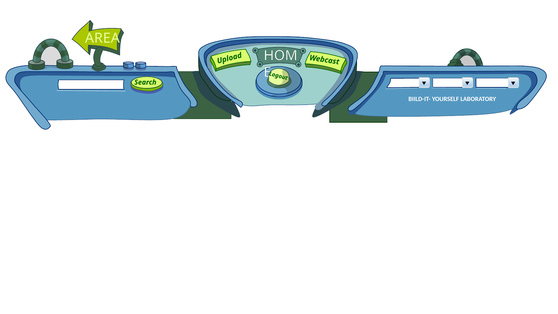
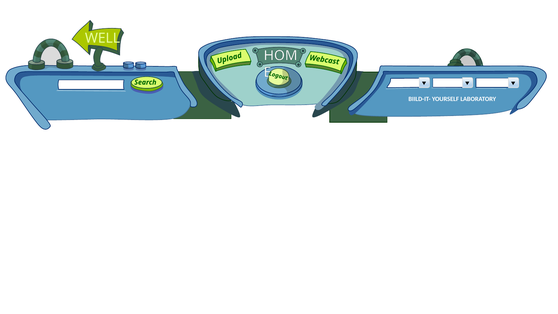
AREA: AREA -> WELL
